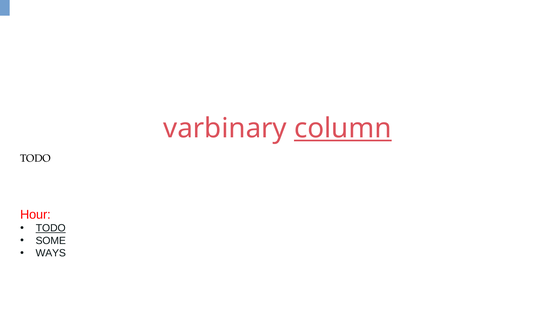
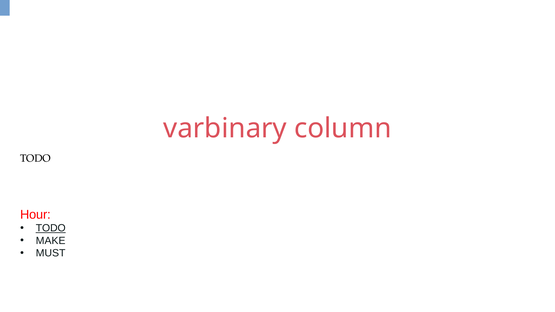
column underline: present -> none
SOME: SOME -> MAKE
WAYS: WAYS -> MUST
